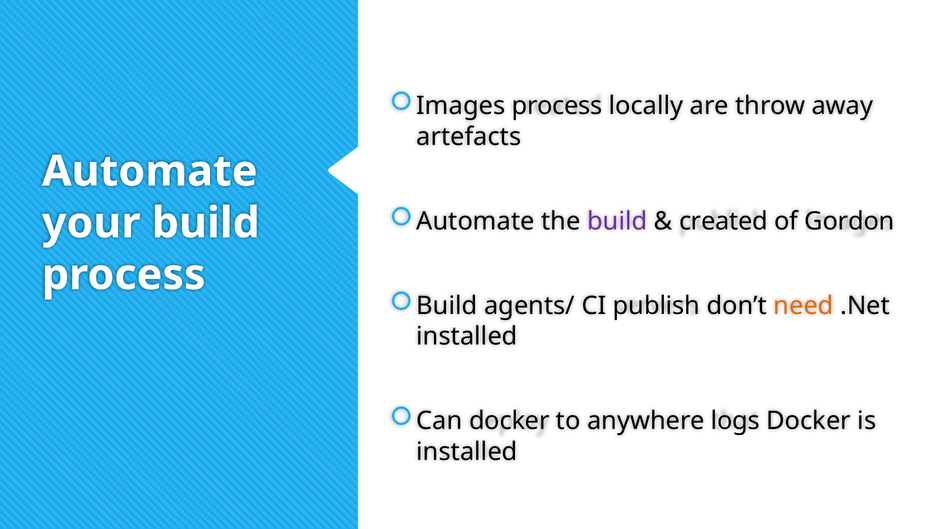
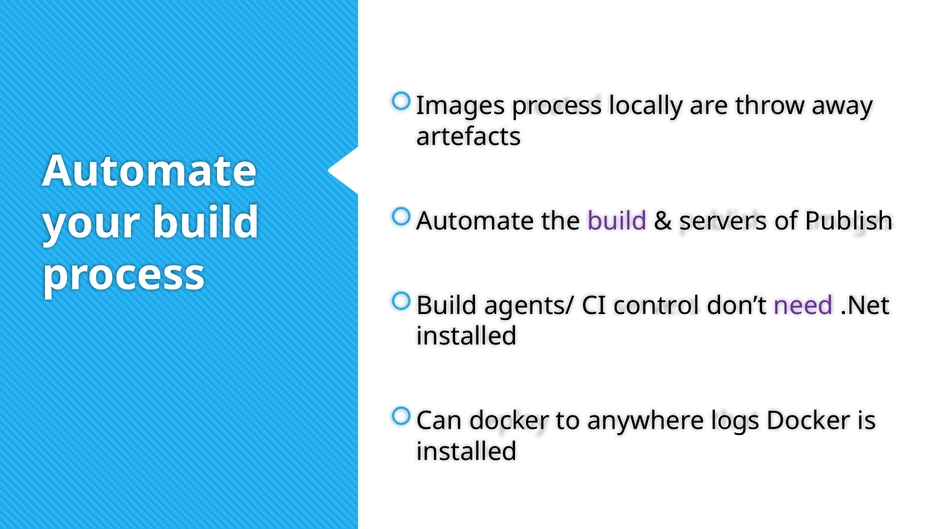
created: created -> servers
Gordon: Gordon -> Publish
publish: publish -> control
need colour: orange -> purple
